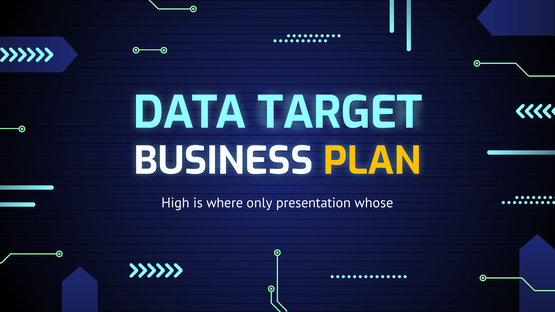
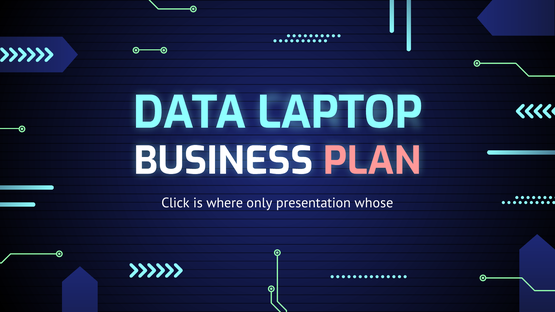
TARGET: TARGET -> LAPTOP
PLAN colour: yellow -> pink
High: High -> Click
